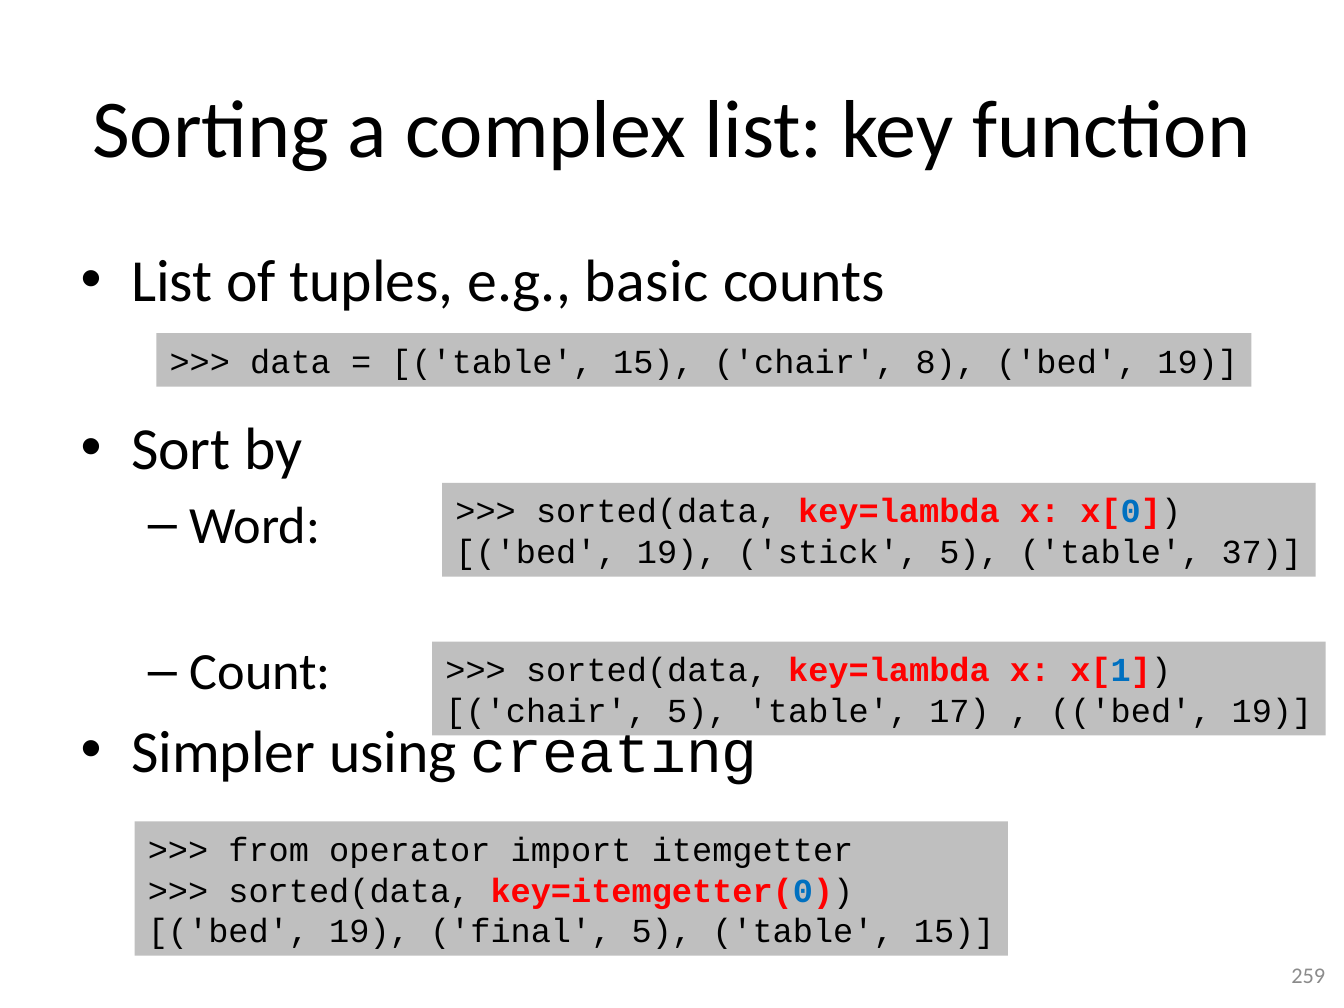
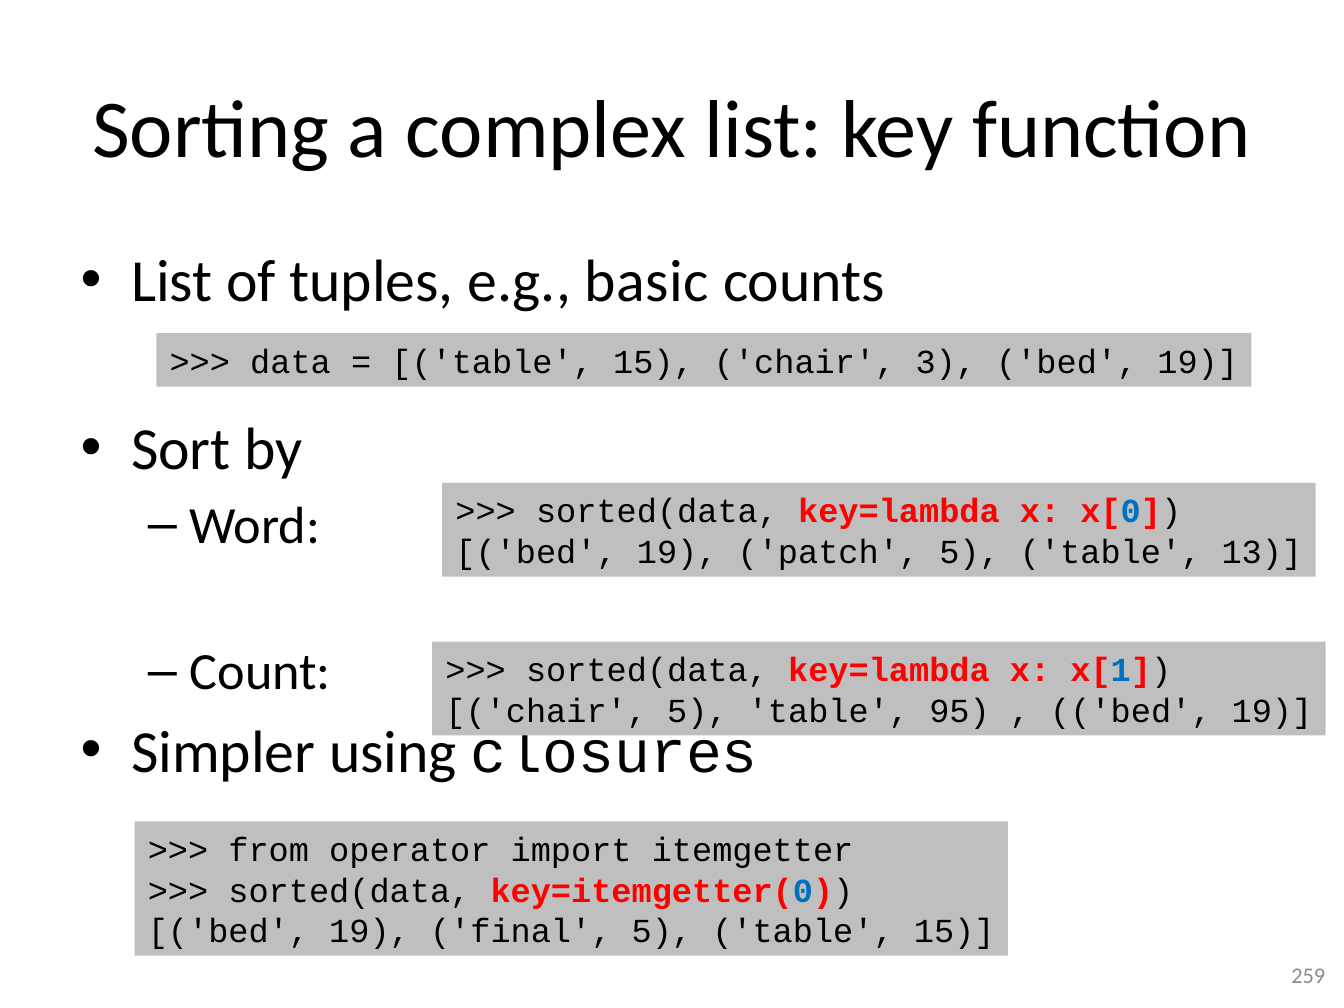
8: 8 -> 3
stick: stick -> patch
37: 37 -> 13
17: 17 -> 95
creating: creating -> closures
